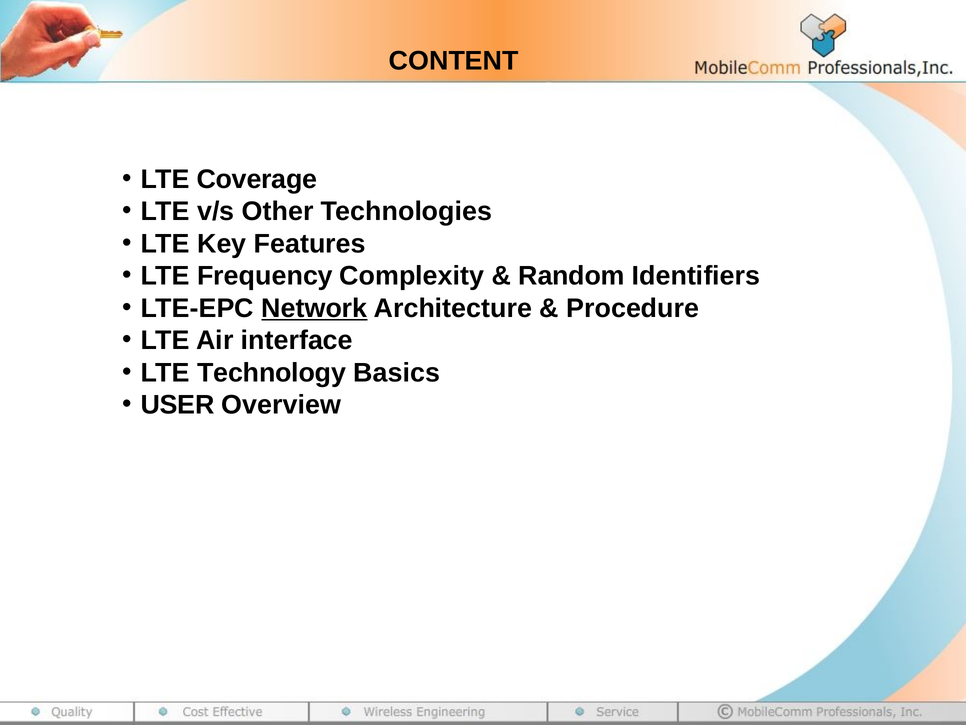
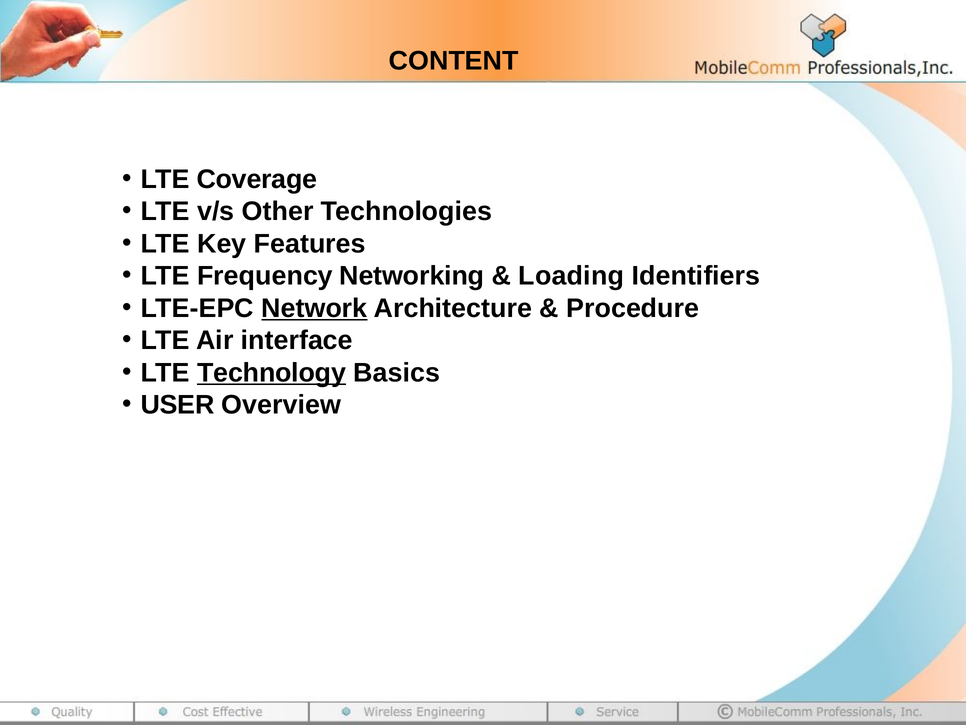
Complexity: Complexity -> Networking
Random: Random -> Loading
Technology underline: none -> present
